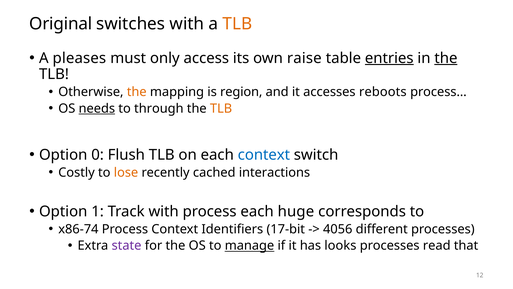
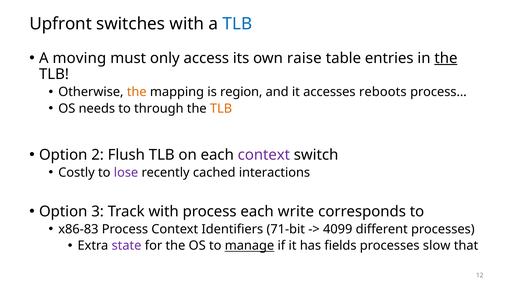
Original: Original -> Upfront
TLB at (237, 24) colour: orange -> blue
pleases: pleases -> moving
entries underline: present -> none
needs underline: present -> none
0: 0 -> 2
context at (264, 154) colour: blue -> purple
lose colour: orange -> purple
1: 1 -> 3
huge: huge -> write
x86-74: x86-74 -> x86-83
17-bit: 17-bit -> 71-bit
4056: 4056 -> 4099
looks: looks -> fields
read: read -> slow
